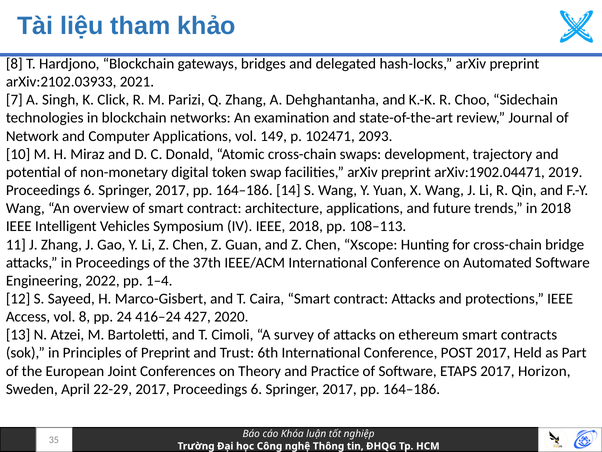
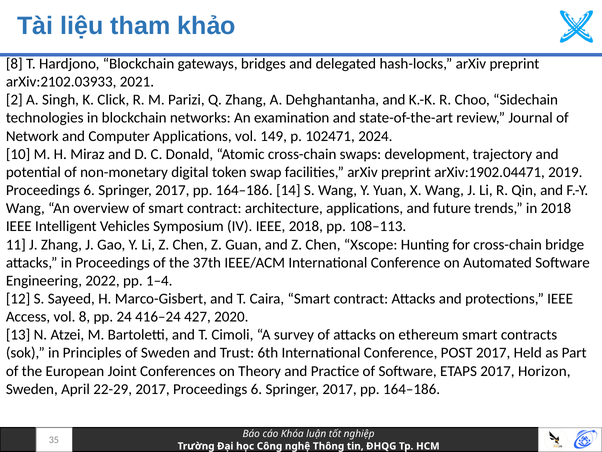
7: 7 -> 2
2093: 2093 -> 2024
of Preprint: Preprint -> Sweden
